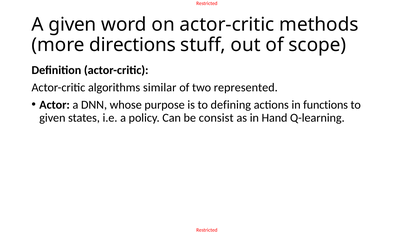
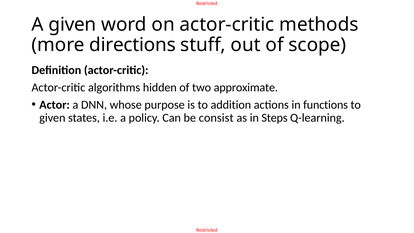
similar: similar -> hidden
represented: represented -> approximate
defining: defining -> addition
Hand: Hand -> Steps
